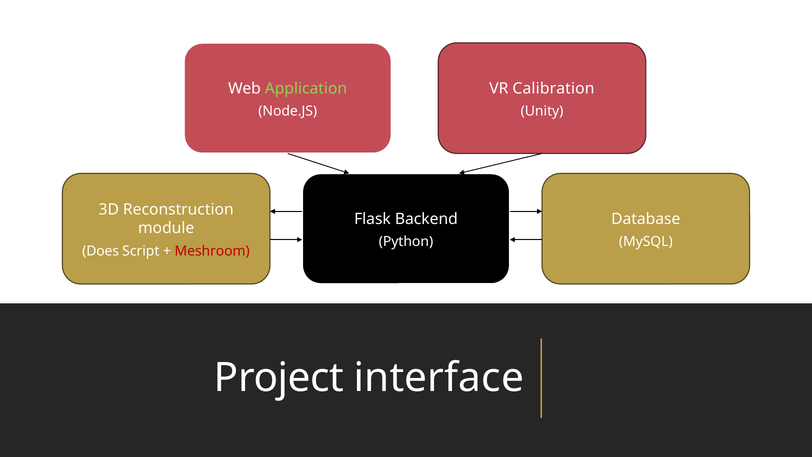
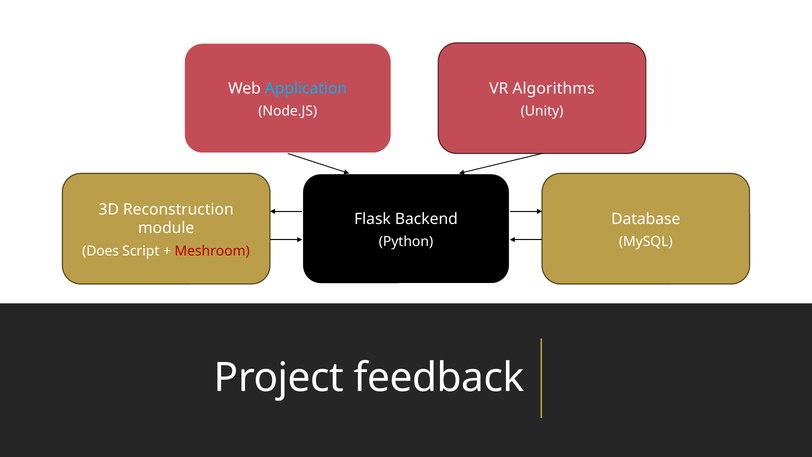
Application colour: light green -> light blue
Calibration: Calibration -> Algorithms
interface: interface -> feedback
